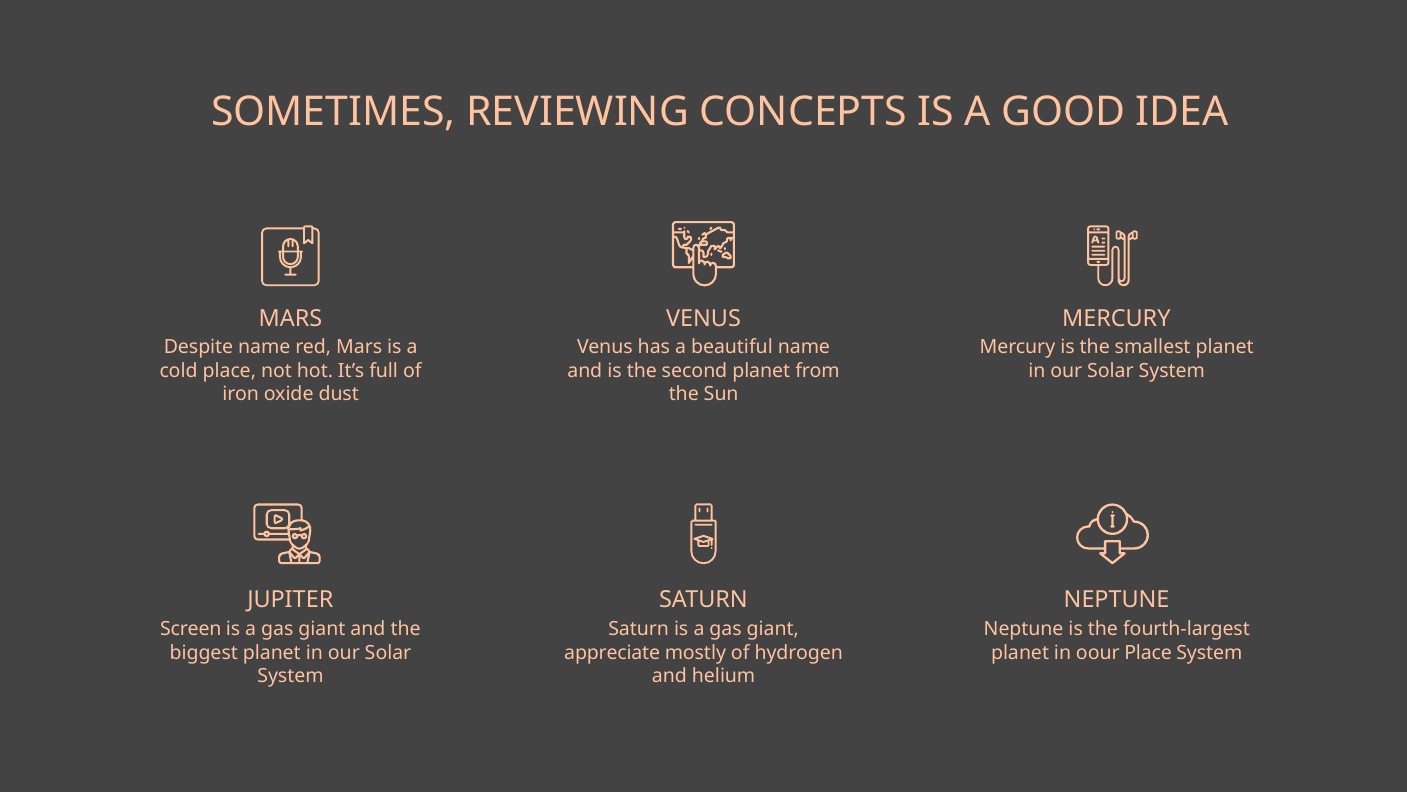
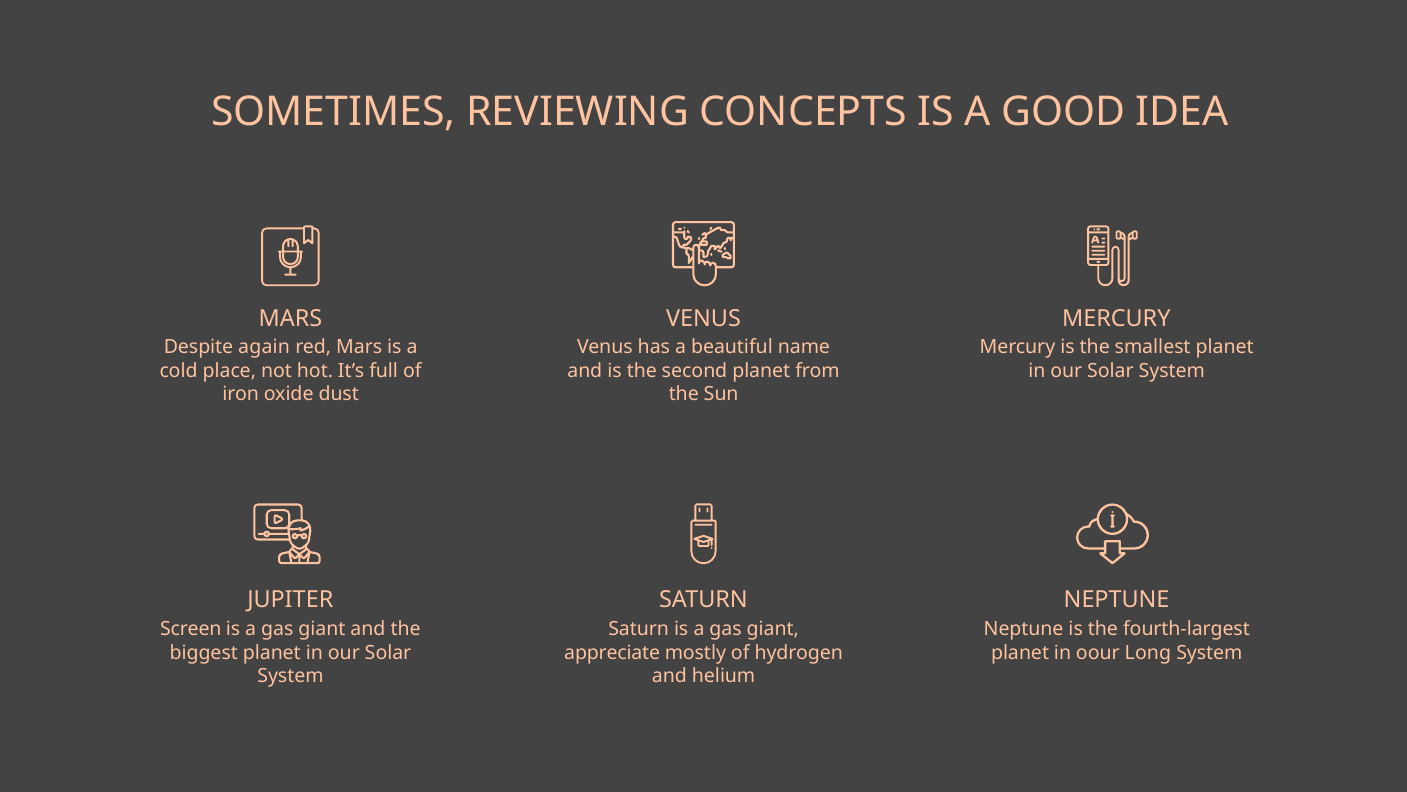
Despite name: name -> again
oour Place: Place -> Long
